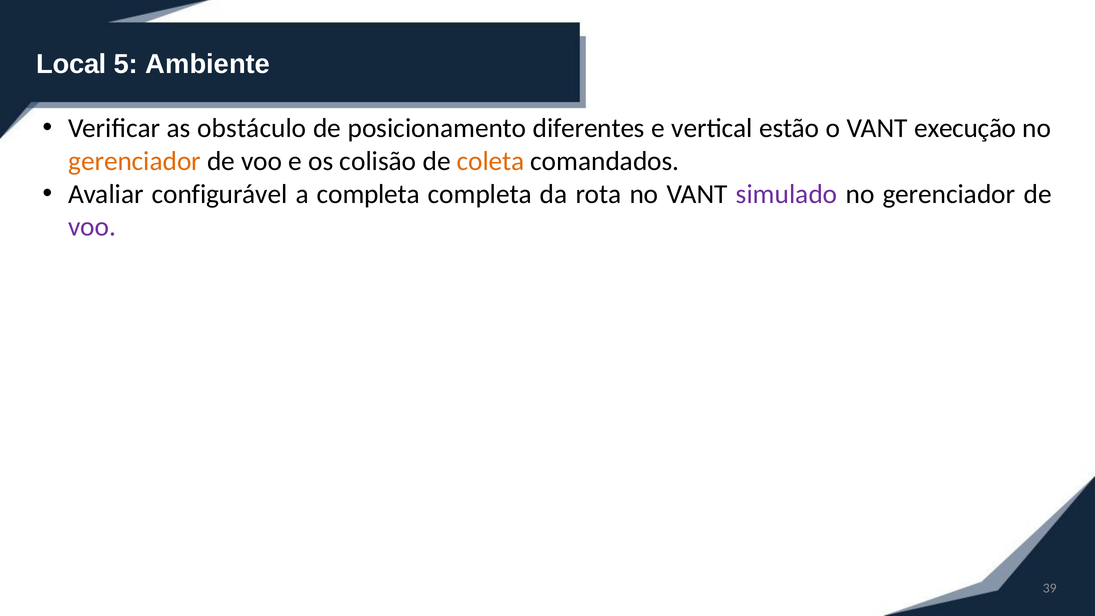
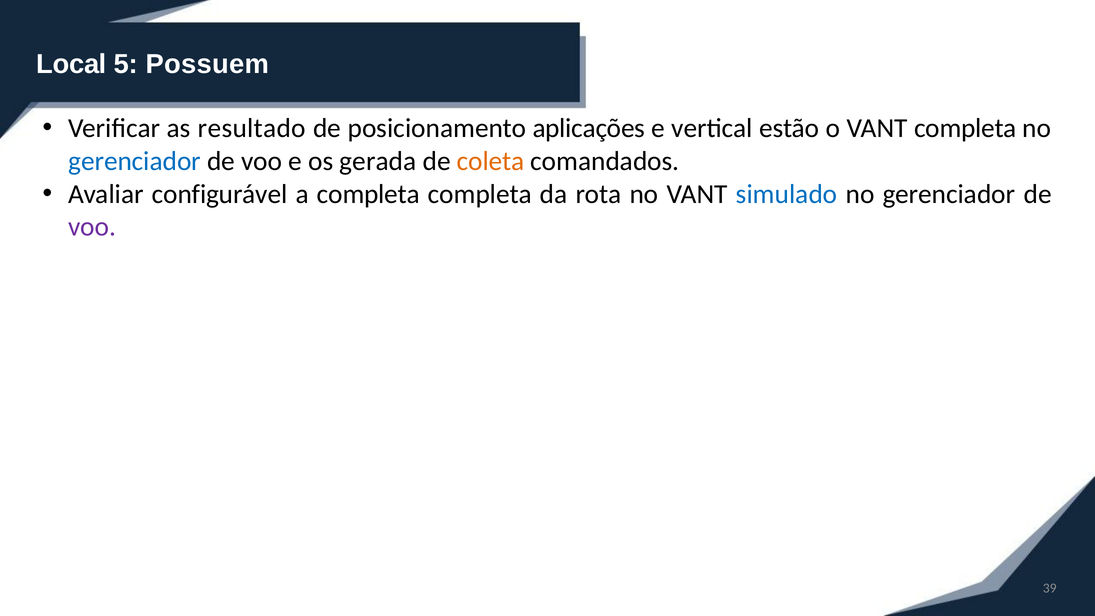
Ambiente: Ambiente -> Possuem
obstáculo: obstáculo -> resultado
diferentes: diferentes -> aplicações
VANT execução: execução -> completa
gerenciador at (135, 161) colour: orange -> blue
colisão: colisão -> gerada
simulado colour: purple -> blue
